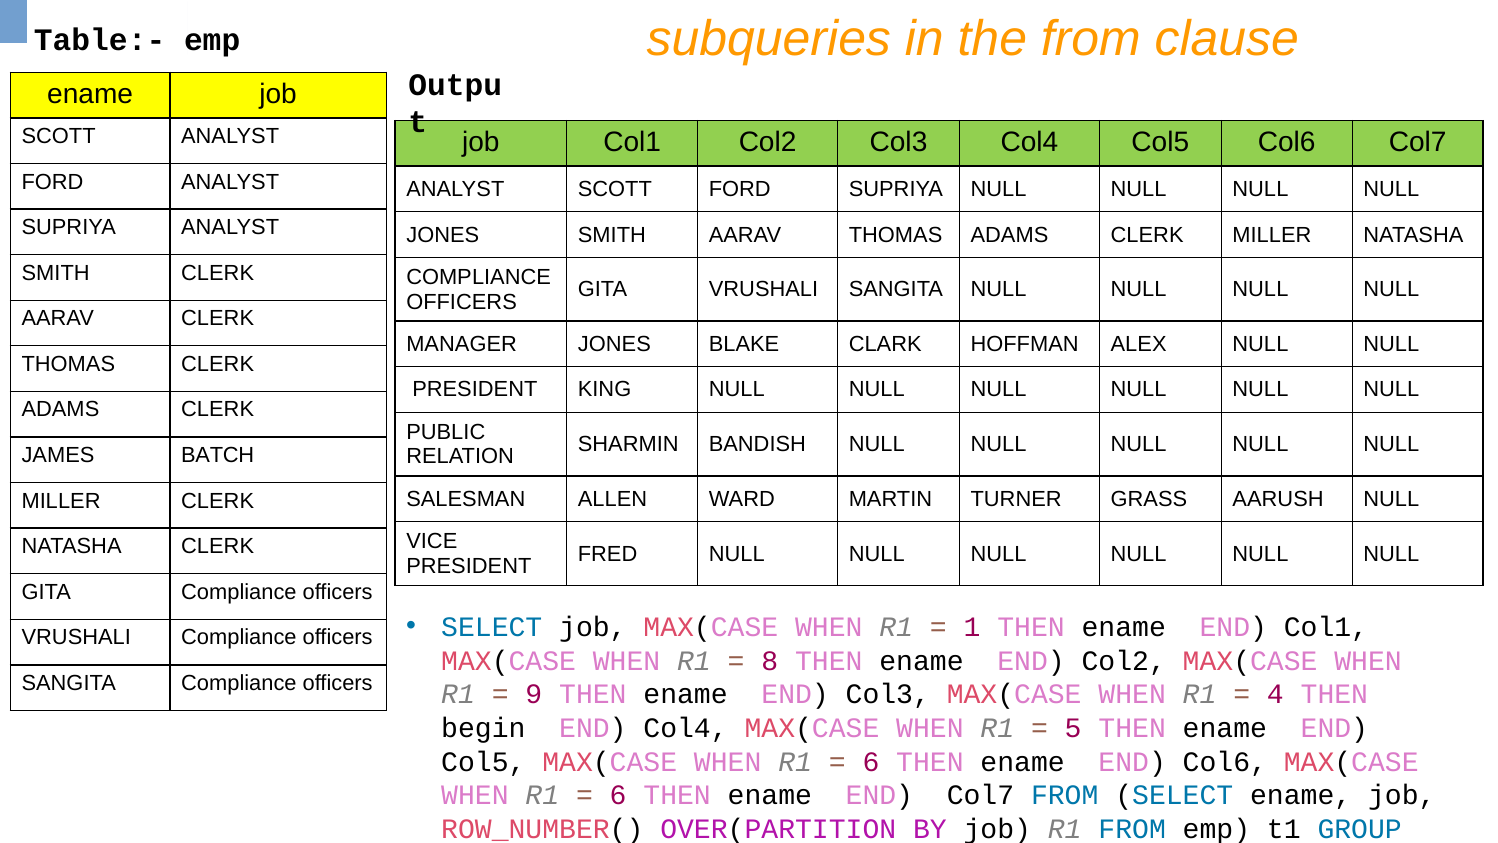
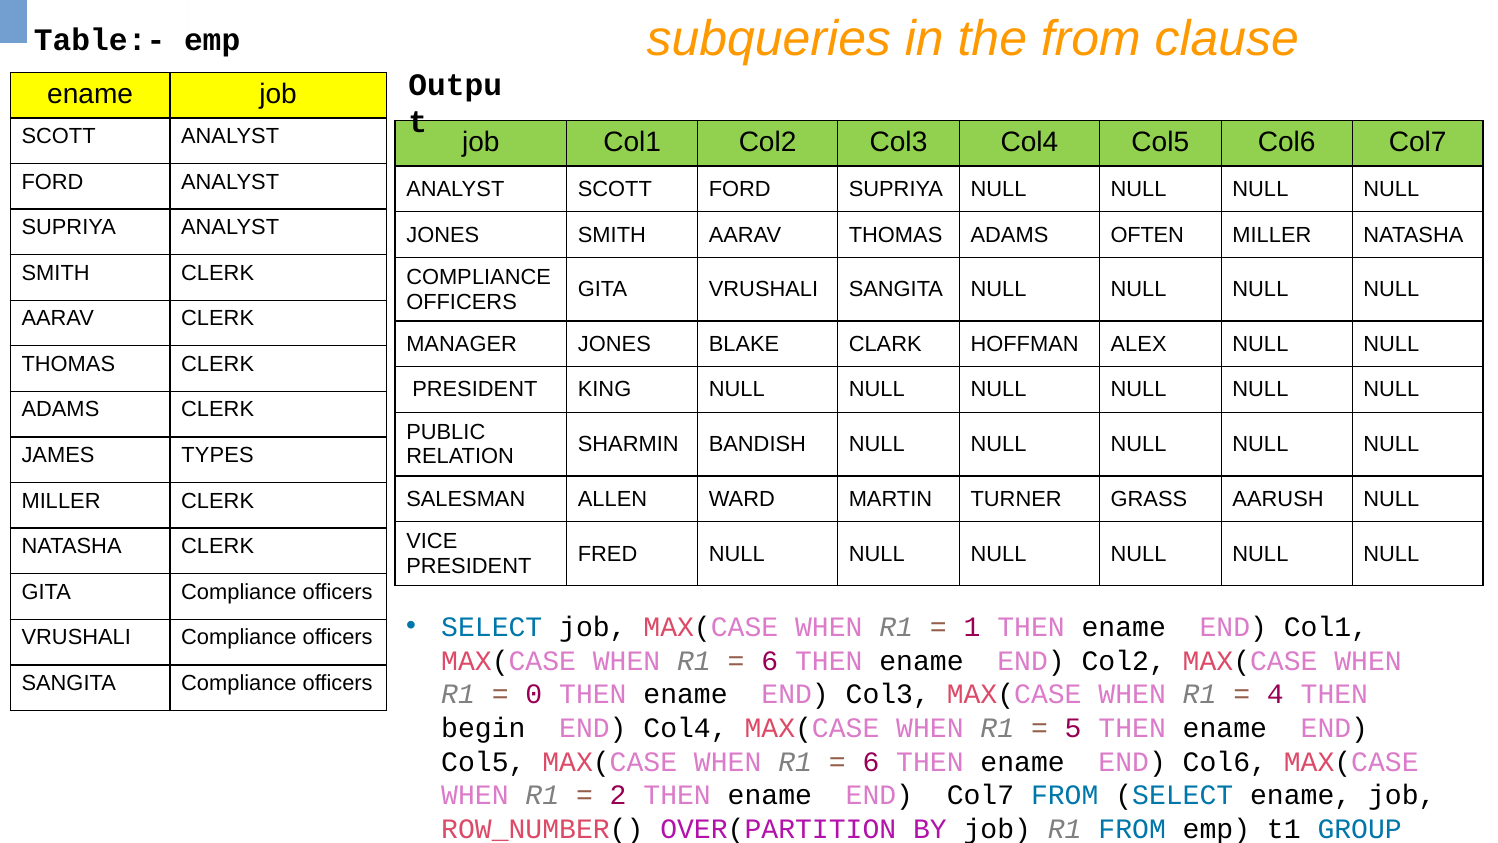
THOMAS ADAMS CLERK: CLERK -> OFTEN
BATCH: BATCH -> TYPES
8 at (770, 660): 8 -> 6
9: 9 -> 0
6 at (618, 795): 6 -> 2
